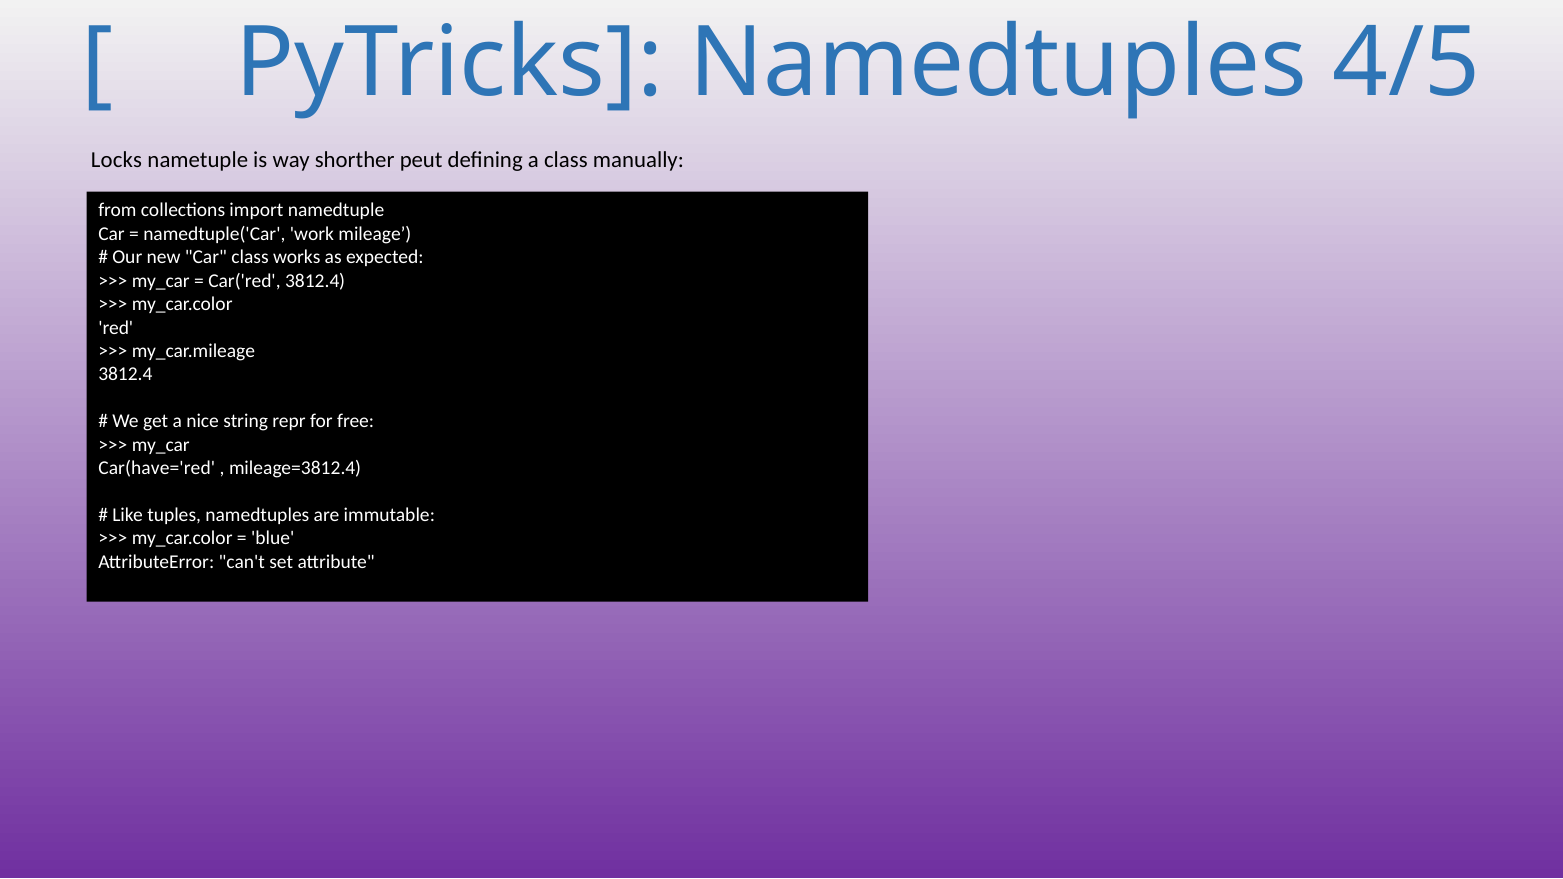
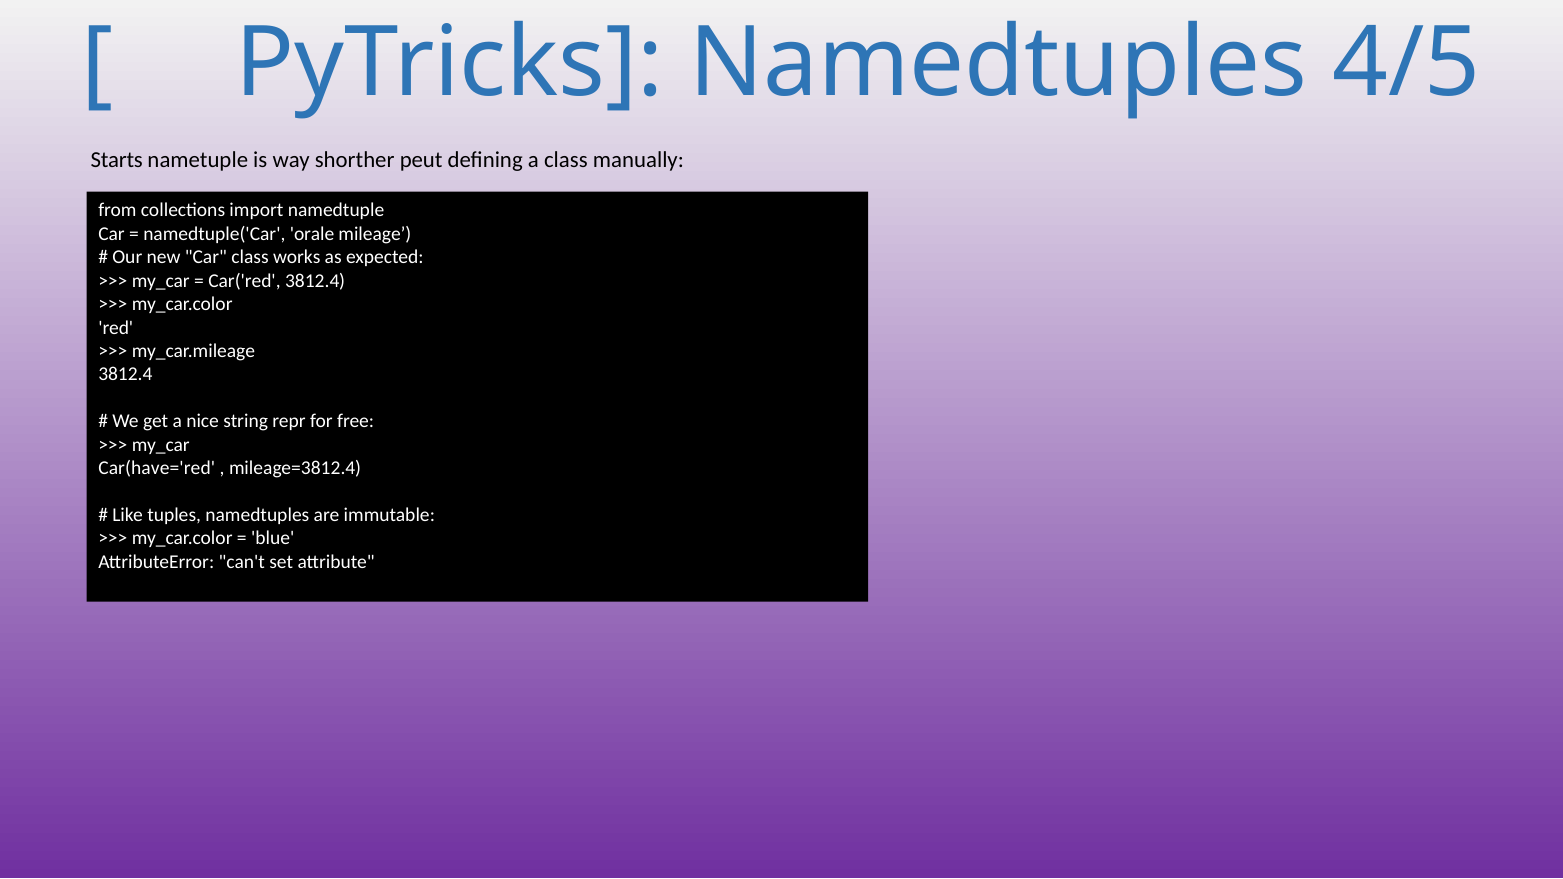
Locks: Locks -> Starts
work: work -> orale
